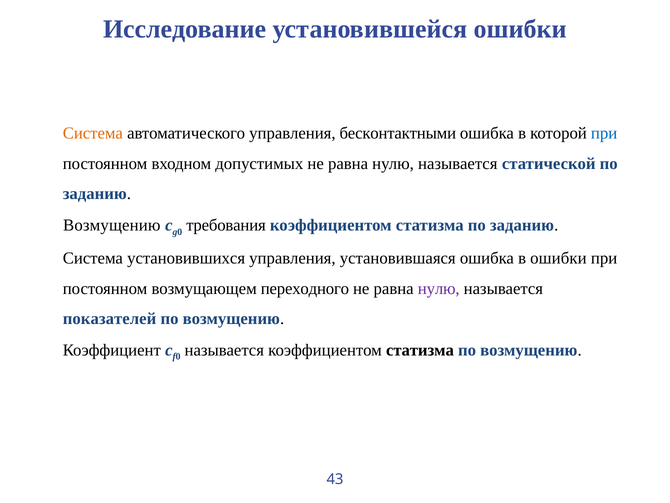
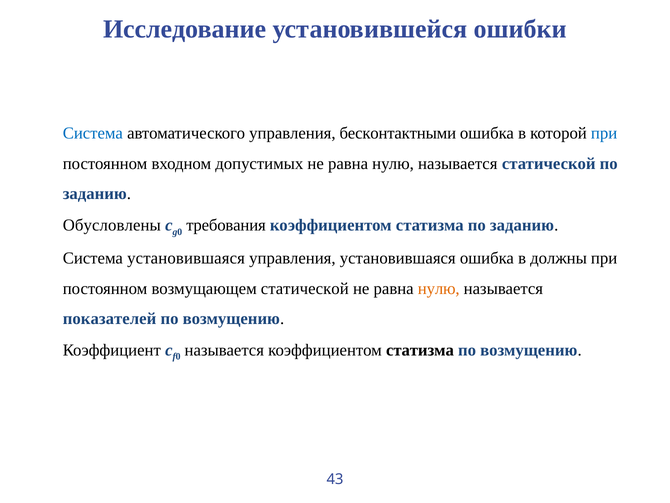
Система at (93, 133) colour: orange -> blue
Возмущению at (112, 225): Возмущению -> Обусловлены
Система установившихся: установившихся -> установившаяся
в ошибки: ошибки -> должны
возмущающем переходного: переходного -> статической
нулю at (439, 288) colour: purple -> orange
